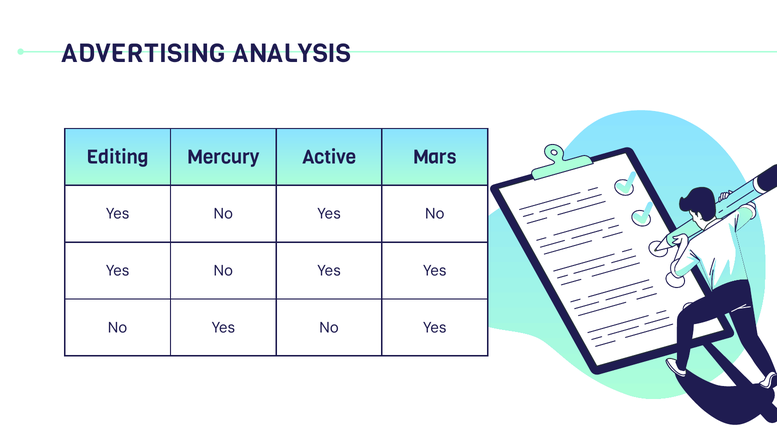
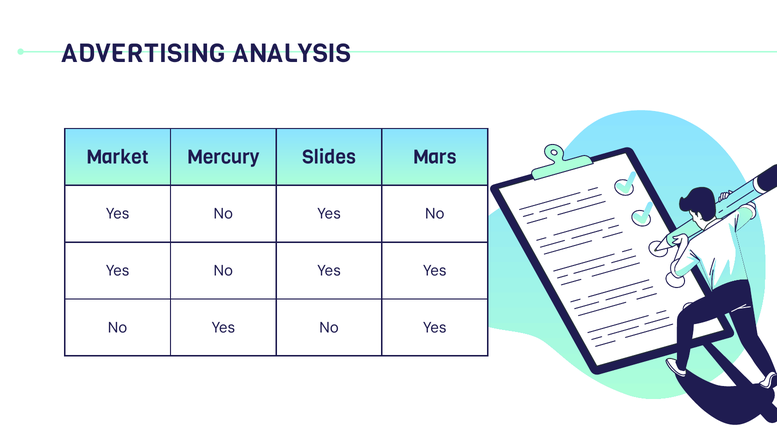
Editing: Editing -> Market
Active: Active -> Slides
